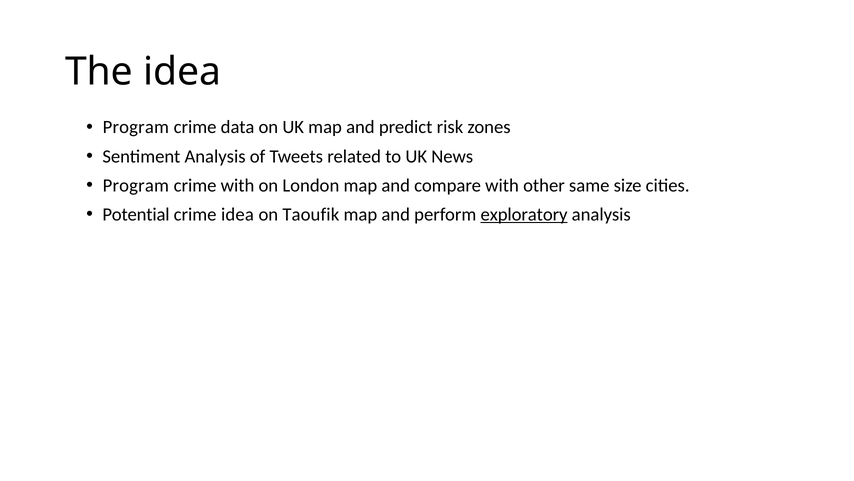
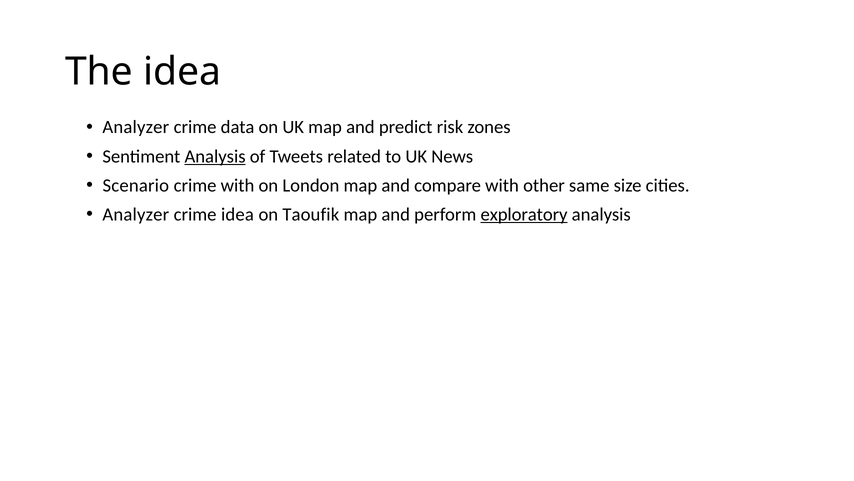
Program at (136, 127): Program -> Analyzer
Analysis at (215, 156) underline: none -> present
Program at (136, 185): Program -> Scenario
Potential at (136, 214): Potential -> Analyzer
